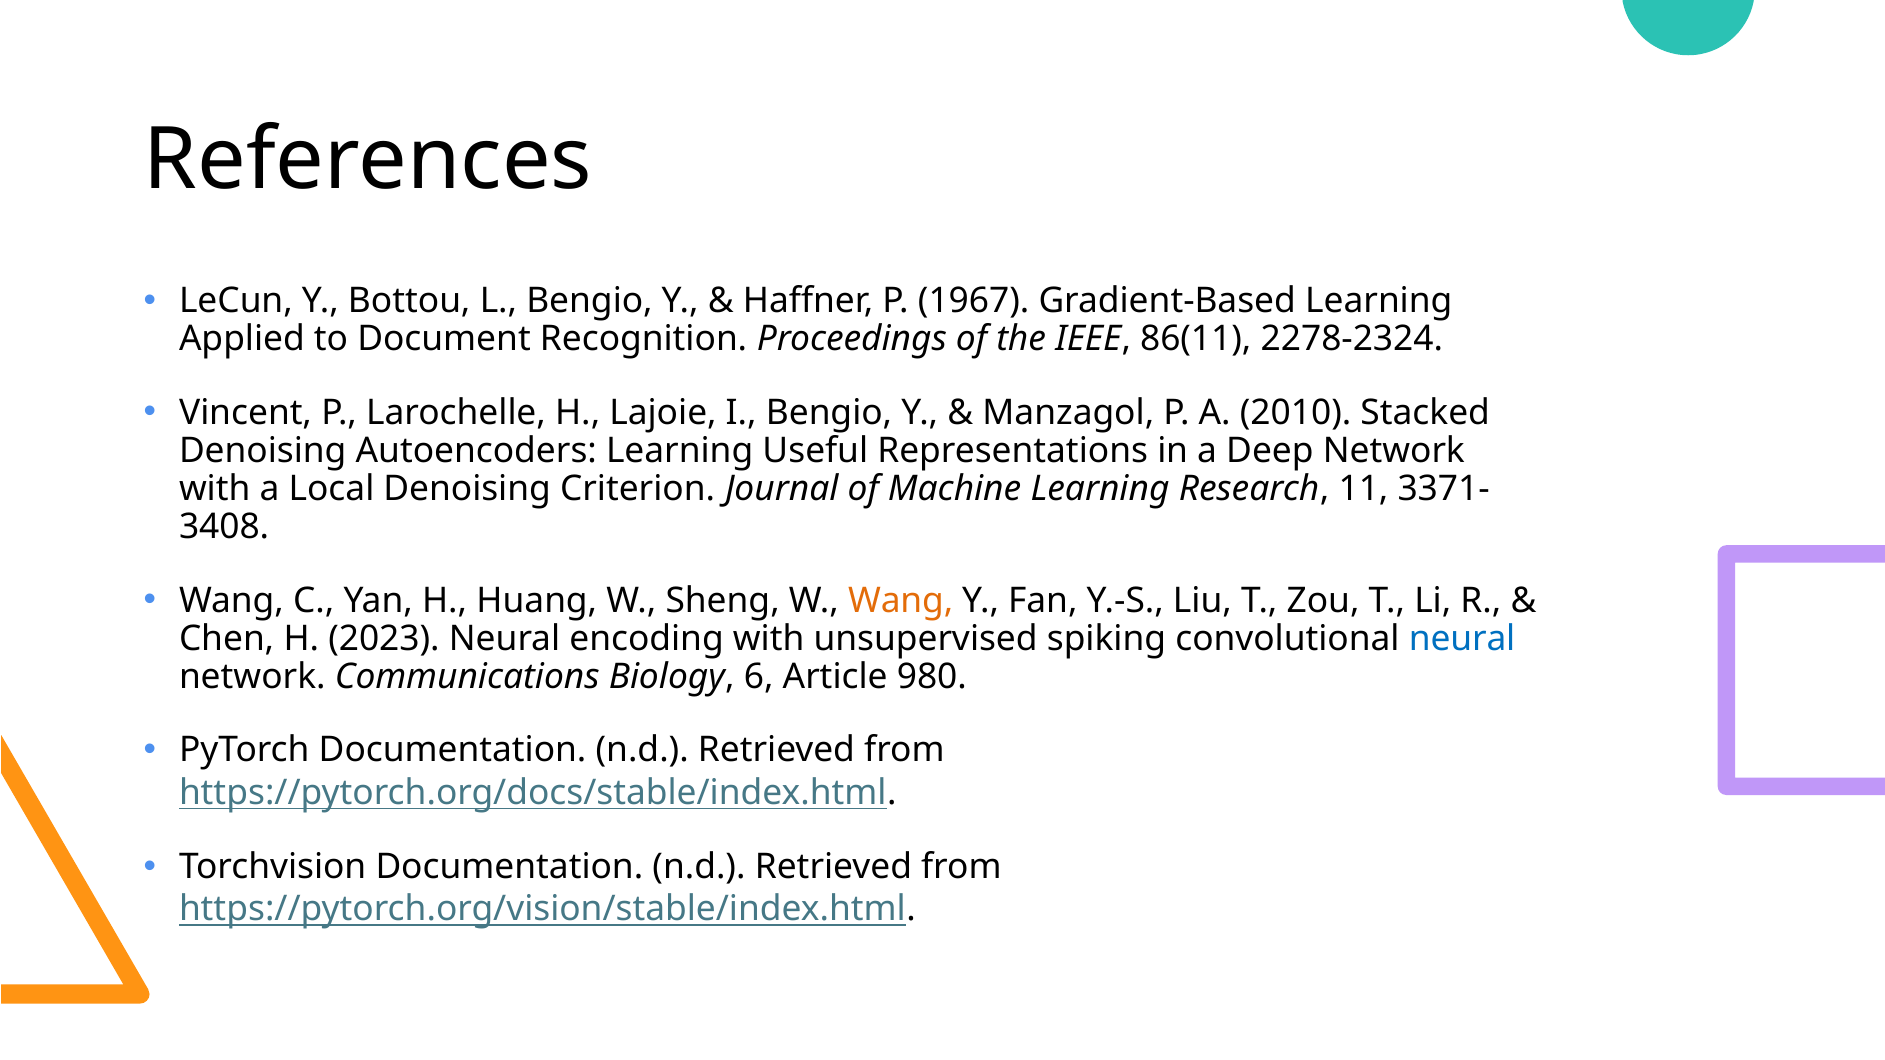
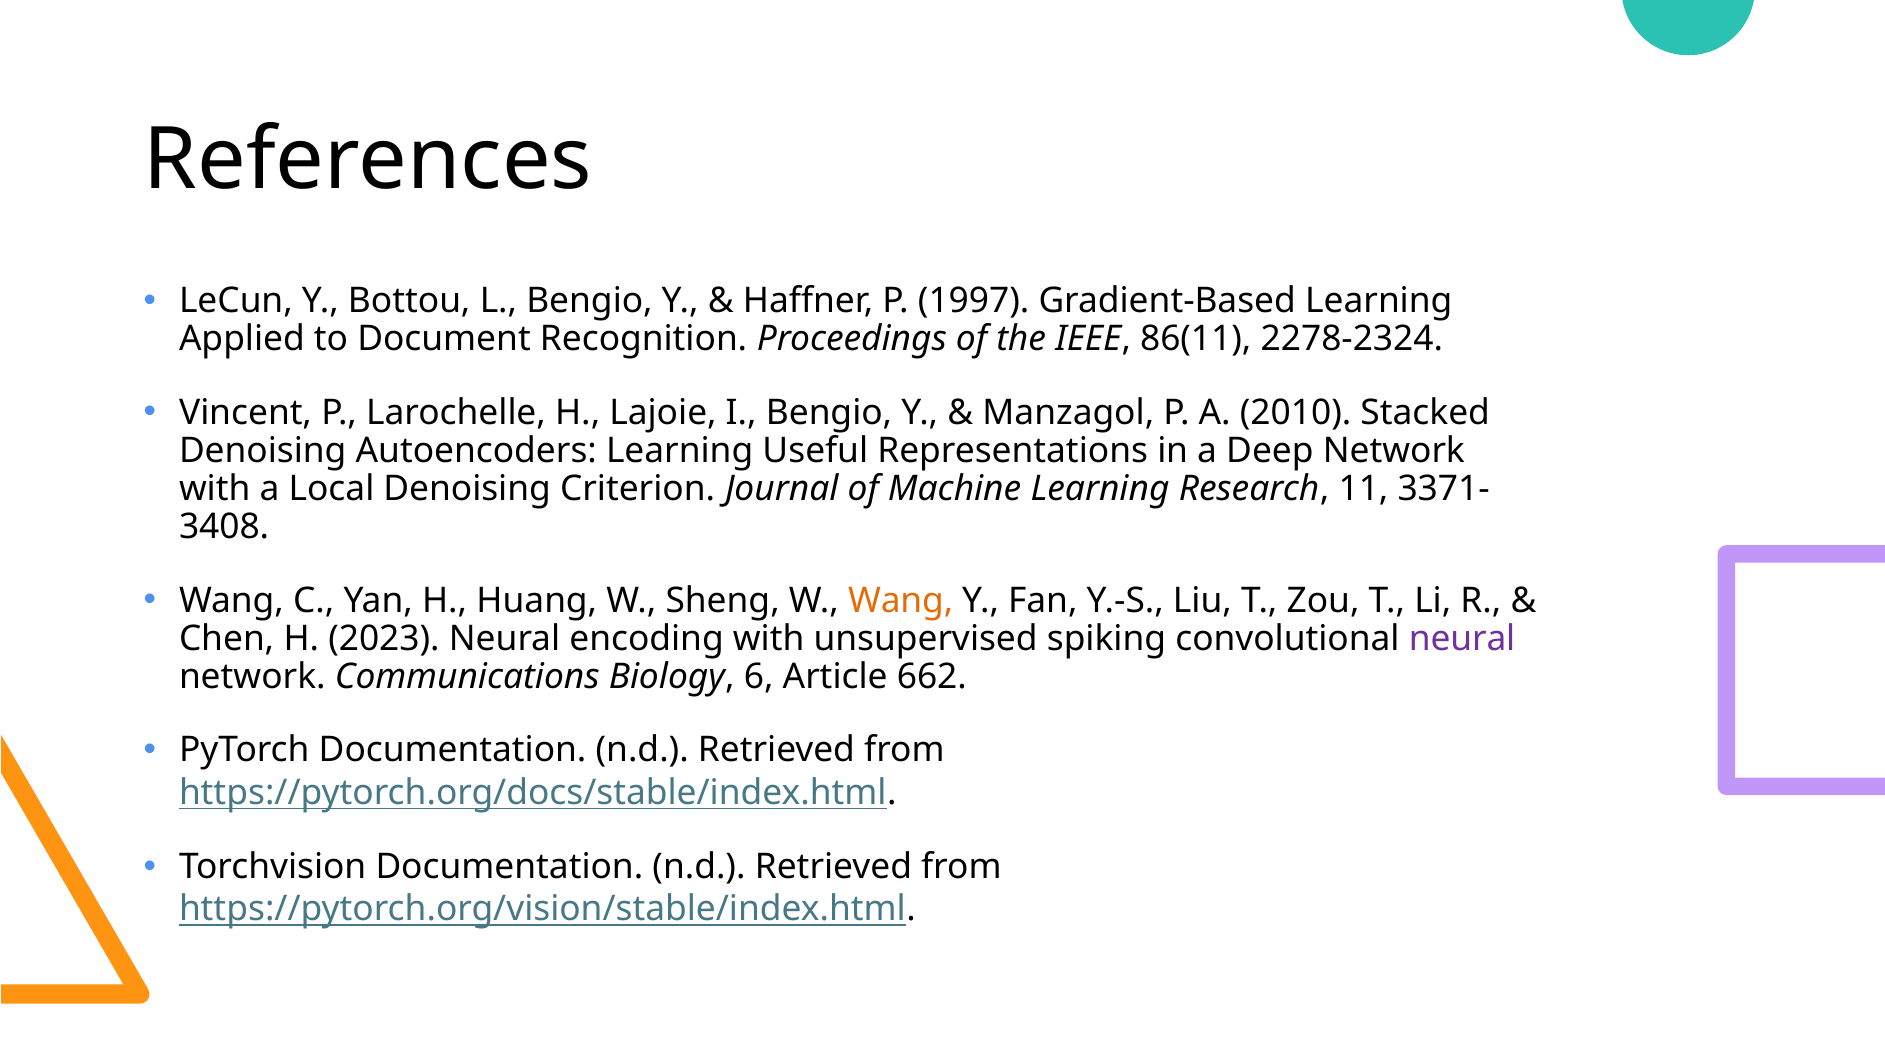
1967: 1967 -> 1997
neural at (1462, 639) colour: blue -> purple
980: 980 -> 662
